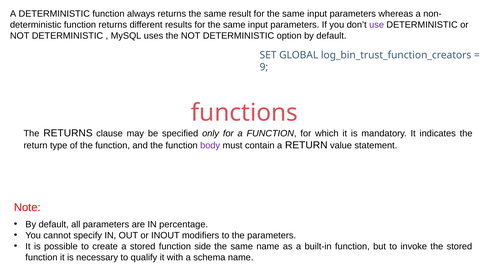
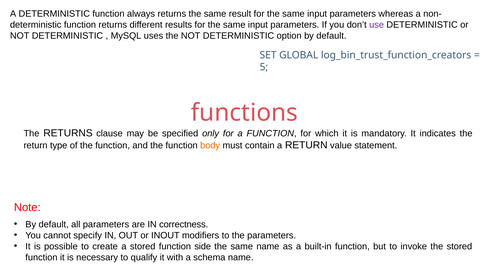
9: 9 -> 5
body colour: purple -> orange
percentage: percentage -> correctness
